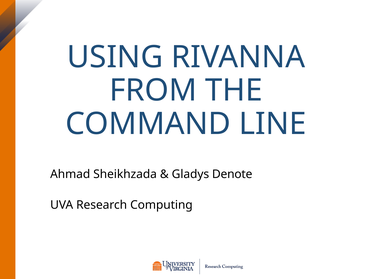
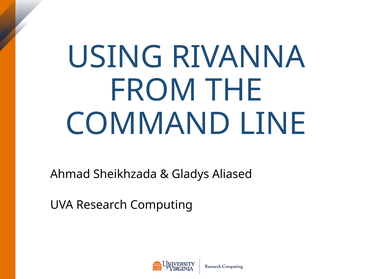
Denote: Denote -> Aliased
